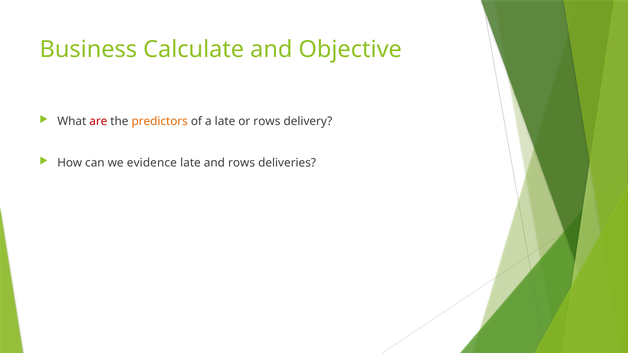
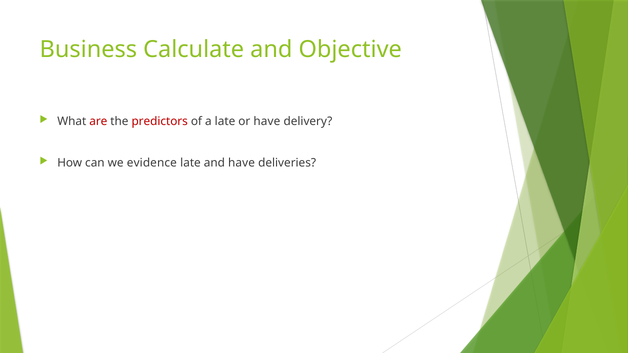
predictors colour: orange -> red
or rows: rows -> have
and rows: rows -> have
